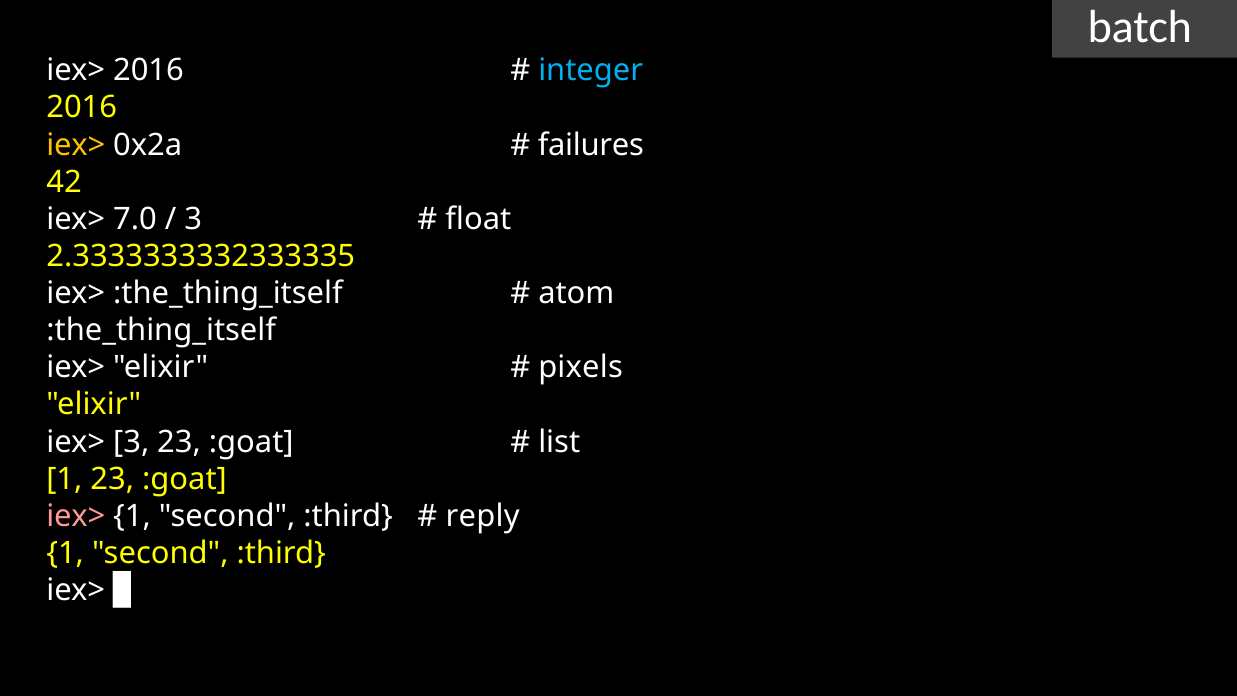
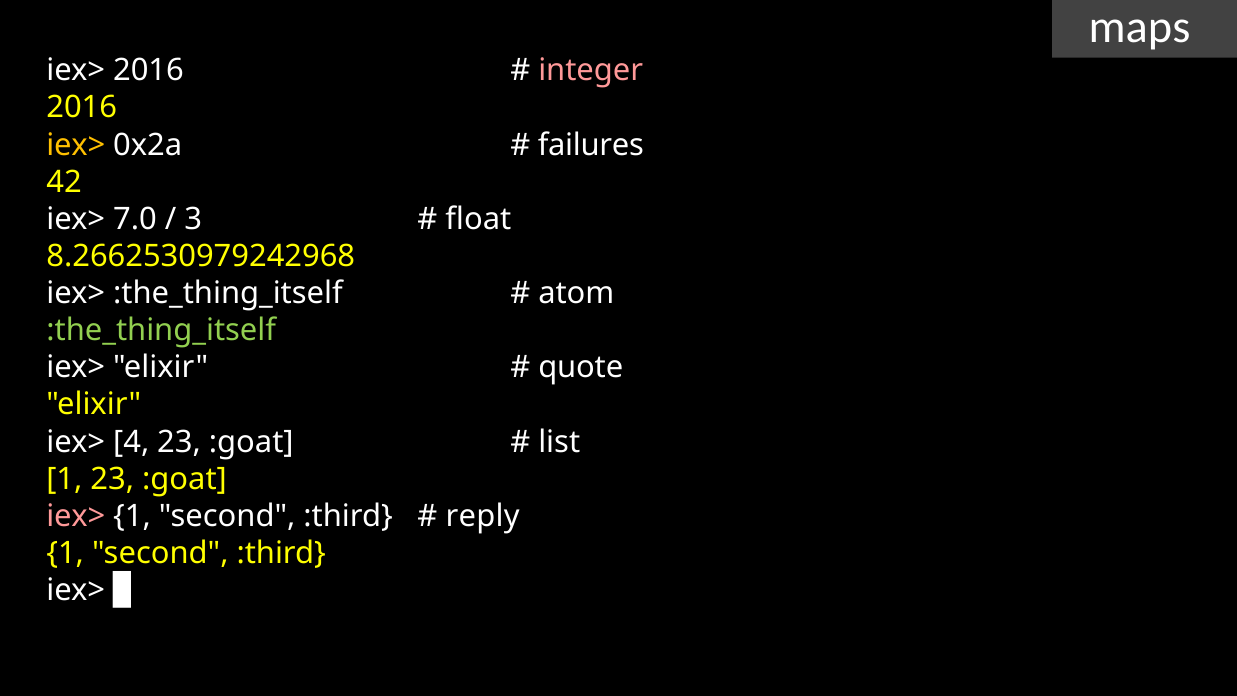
batch: batch -> maps
integer colour: light blue -> pink
2.3333333332333335: 2.3333333332333335 -> 8.2662530979242968
:the_thing_itself at (161, 330) colour: white -> light green
pixels: pixels -> quote
iex> 3: 3 -> 4
